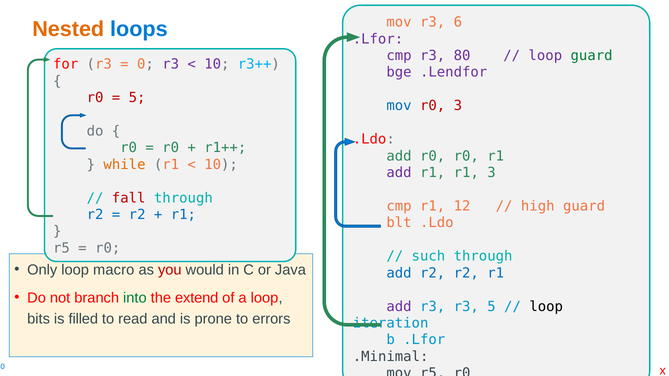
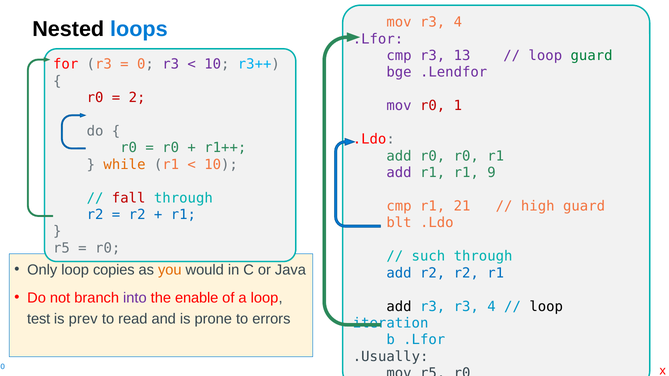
mov r3 6: 6 -> 4
Nested colour: orange -> black
80: 80 -> 13
5 at (137, 98): 5 -> 2
mov at (399, 106) colour: blue -> purple
r0 3: 3 -> 1
r1 3: 3 -> 9
12: 12 -> 21
macro: macro -> copies
you colour: red -> orange
into colour: green -> purple
extend: extend -> enable
add at (399, 307) colour: purple -> black
r3 r3 5: 5 -> 4
bits: bits -> test
filled: filled -> prev
.Minimal: .Minimal -> .Usually
